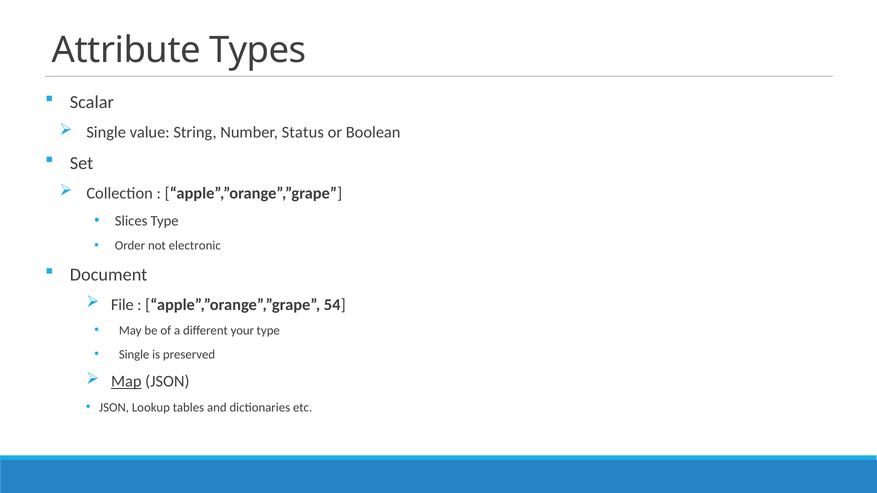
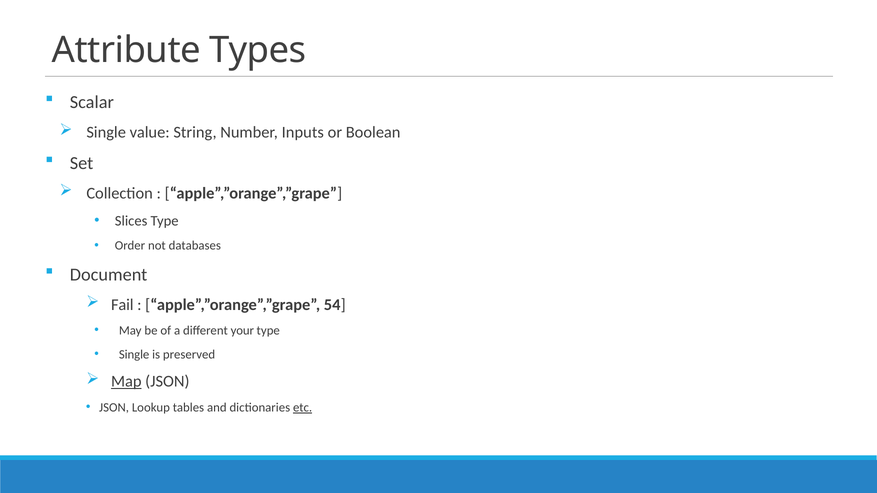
Status: Status -> Inputs
electronic: electronic -> databases
File: File -> Fail
etc underline: none -> present
